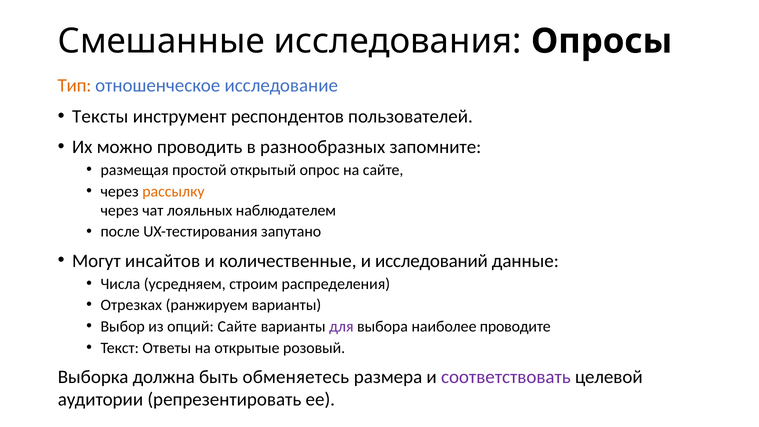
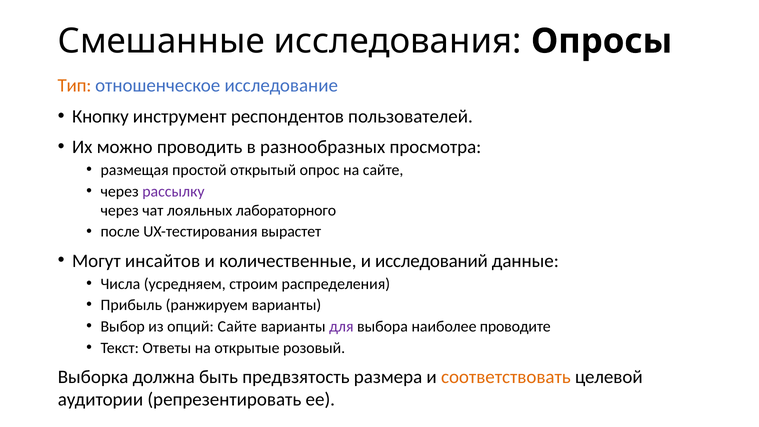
Тексты: Тексты -> Кнопку
запомните: запомните -> просмотра
рассылку colour: orange -> purple
наблюдателем: наблюдателем -> лабораторного
запутано: запутано -> вырастет
Отрезках: Отрезках -> Прибыль
обменяетесь: обменяетесь -> предвзятость
соответствовать colour: purple -> orange
